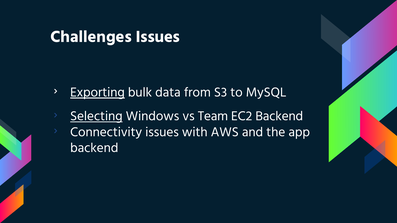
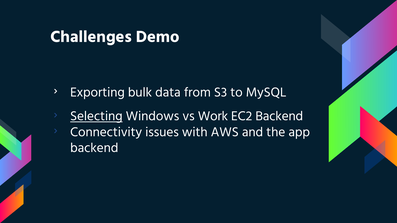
Challenges Issues: Issues -> Demo
Exporting underline: present -> none
Team: Team -> Work
